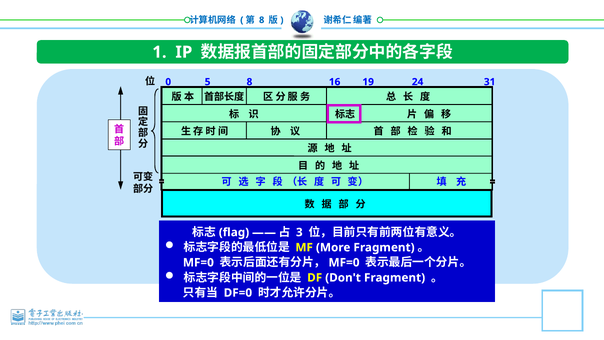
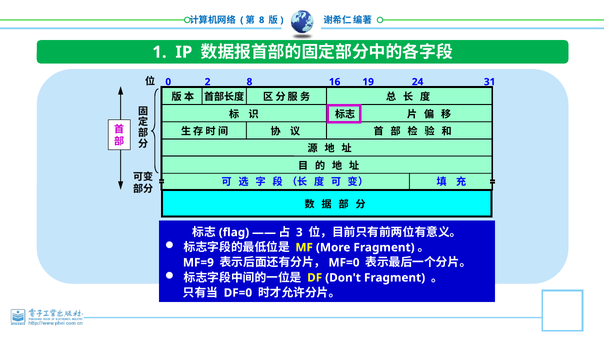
5: 5 -> 2
MF=0 at (198, 262): MF=0 -> MF=9
